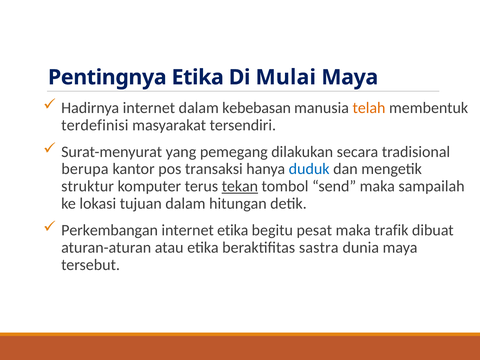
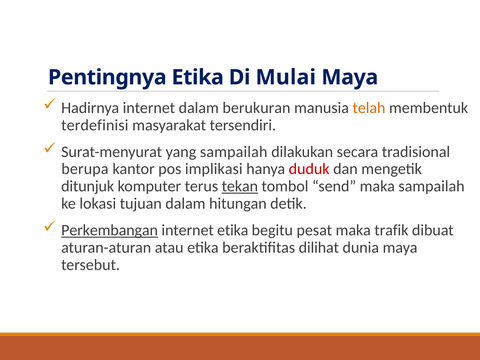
kebebasan: kebebasan -> berukuran
yang pemegang: pemegang -> sampailah
transaksi: transaksi -> implikasi
duduk colour: blue -> red
struktur: struktur -> ditunjuk
Perkembangan underline: none -> present
sastra: sastra -> dilihat
